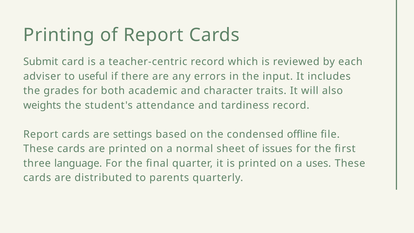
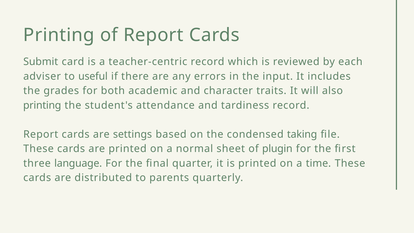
weights at (42, 105): weights -> printing
offline: offline -> taking
issues: issues -> plugin
uses: uses -> time
